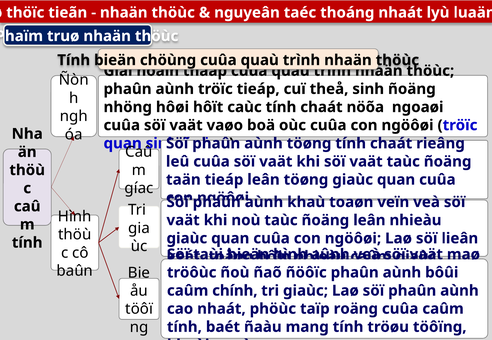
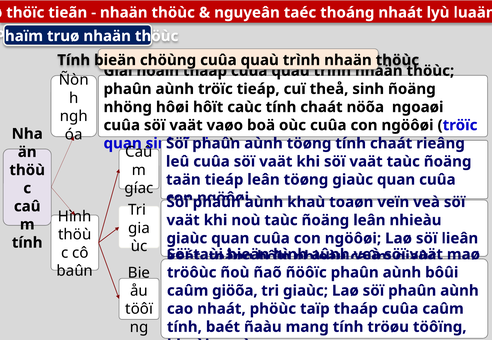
chính: chính -> giöõa
taïp roäng: roäng -> thaáp
